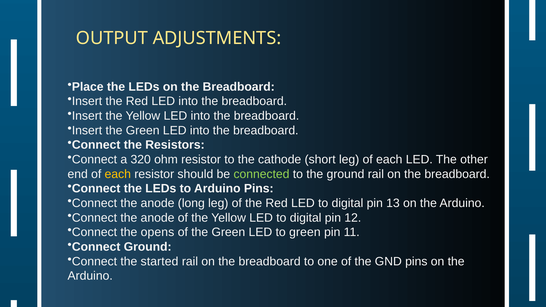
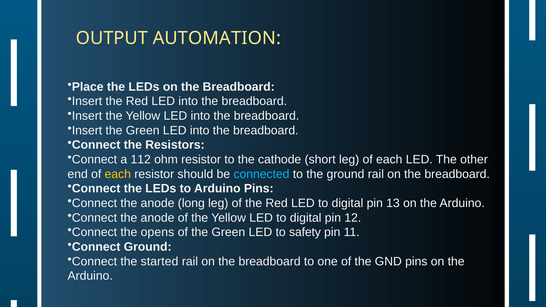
ADJUSTMENTS: ADJUSTMENTS -> AUTOMATION
320: 320 -> 112
connected colour: light green -> light blue
to green: green -> safety
